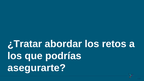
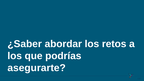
¿Tratar: ¿Tratar -> ¿Saber
